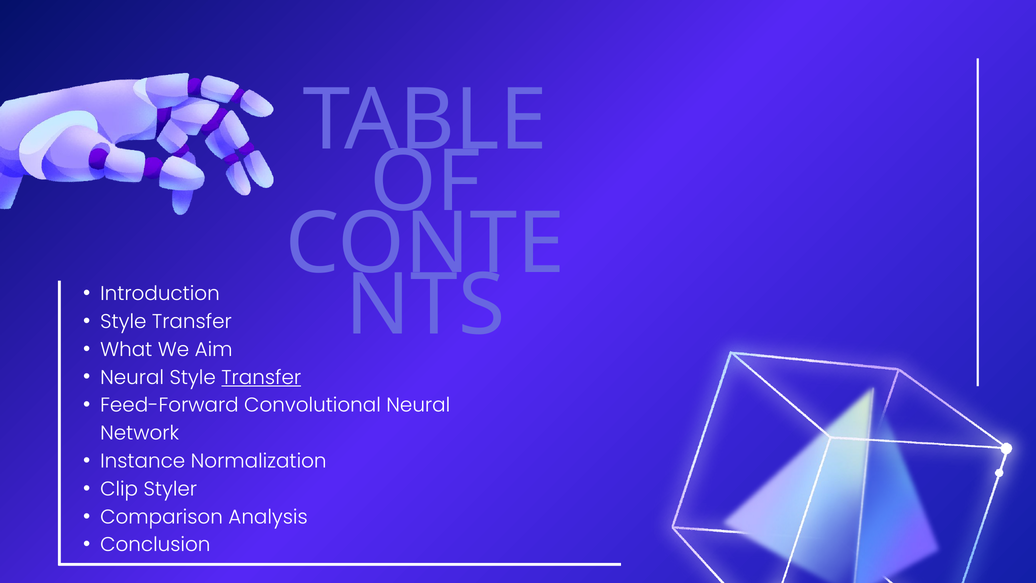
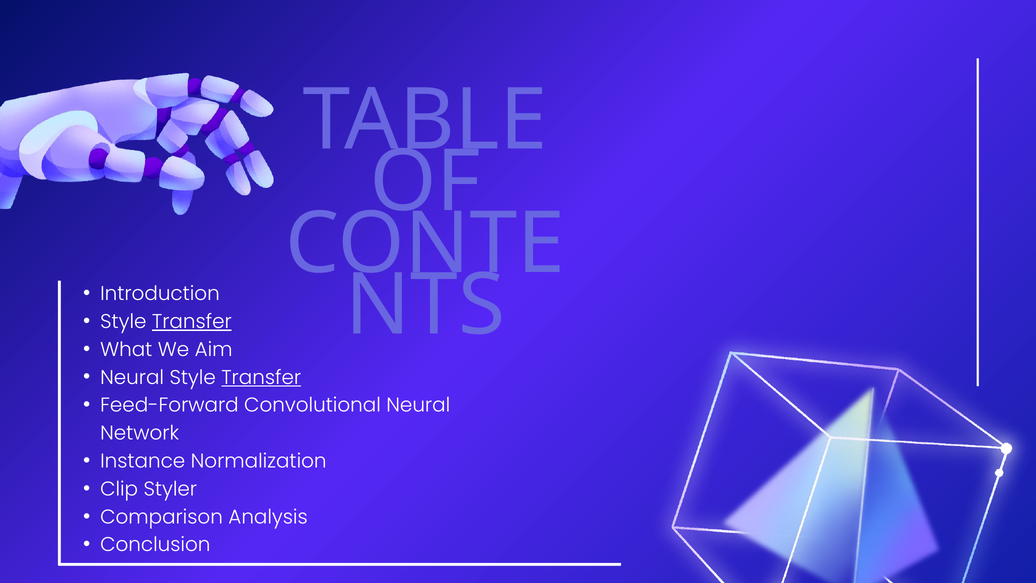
Transfer at (192, 321) underline: none -> present
